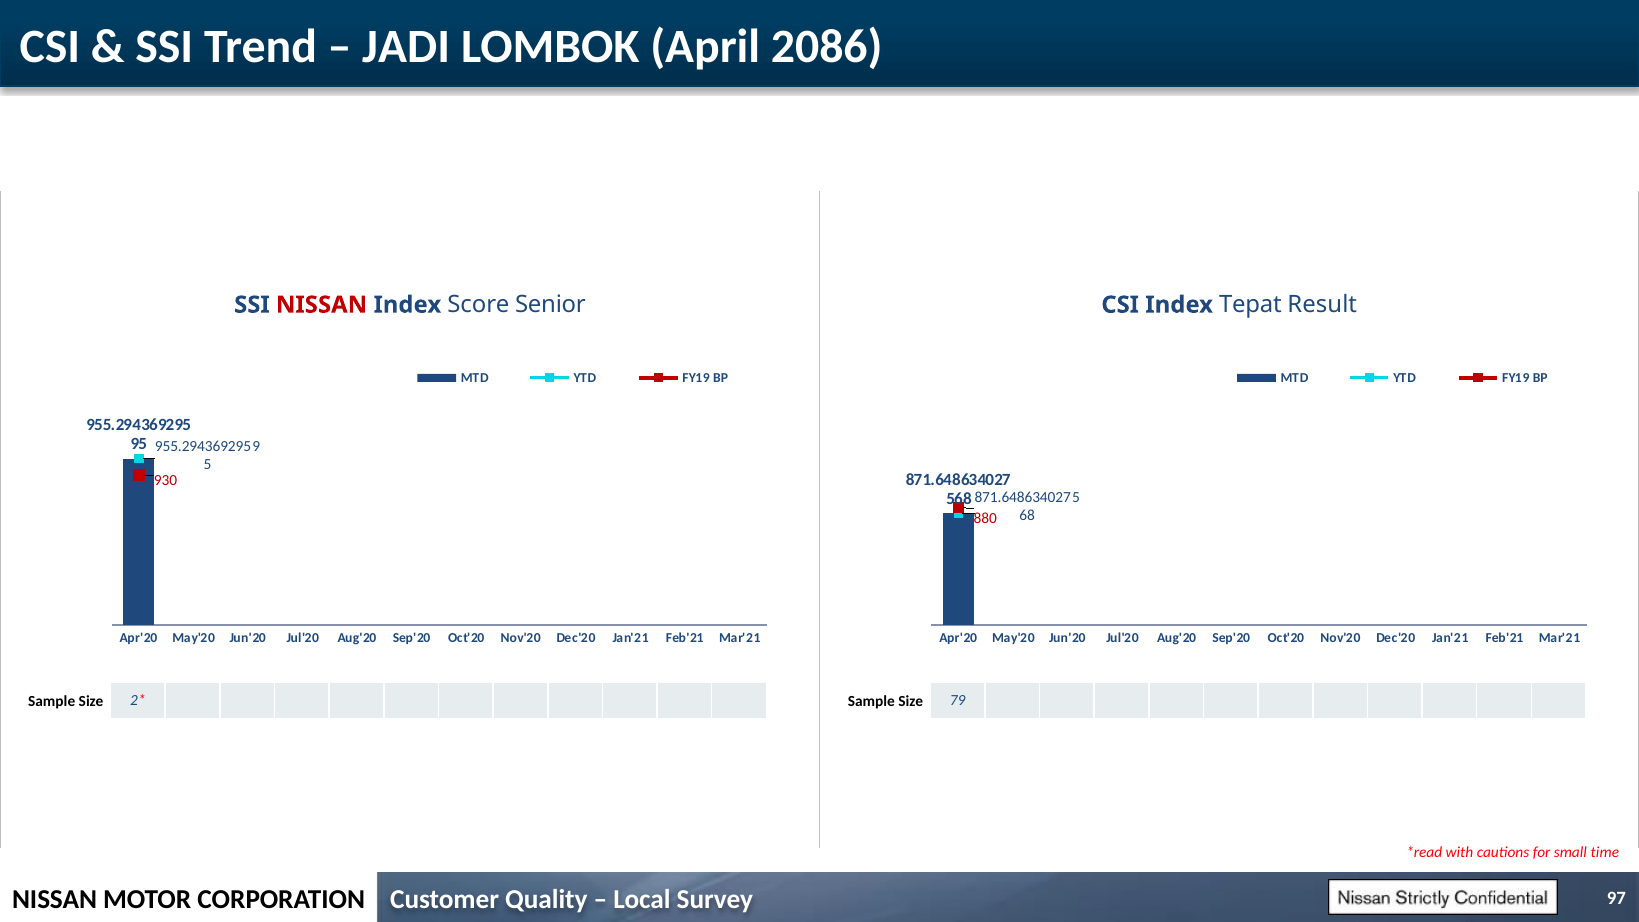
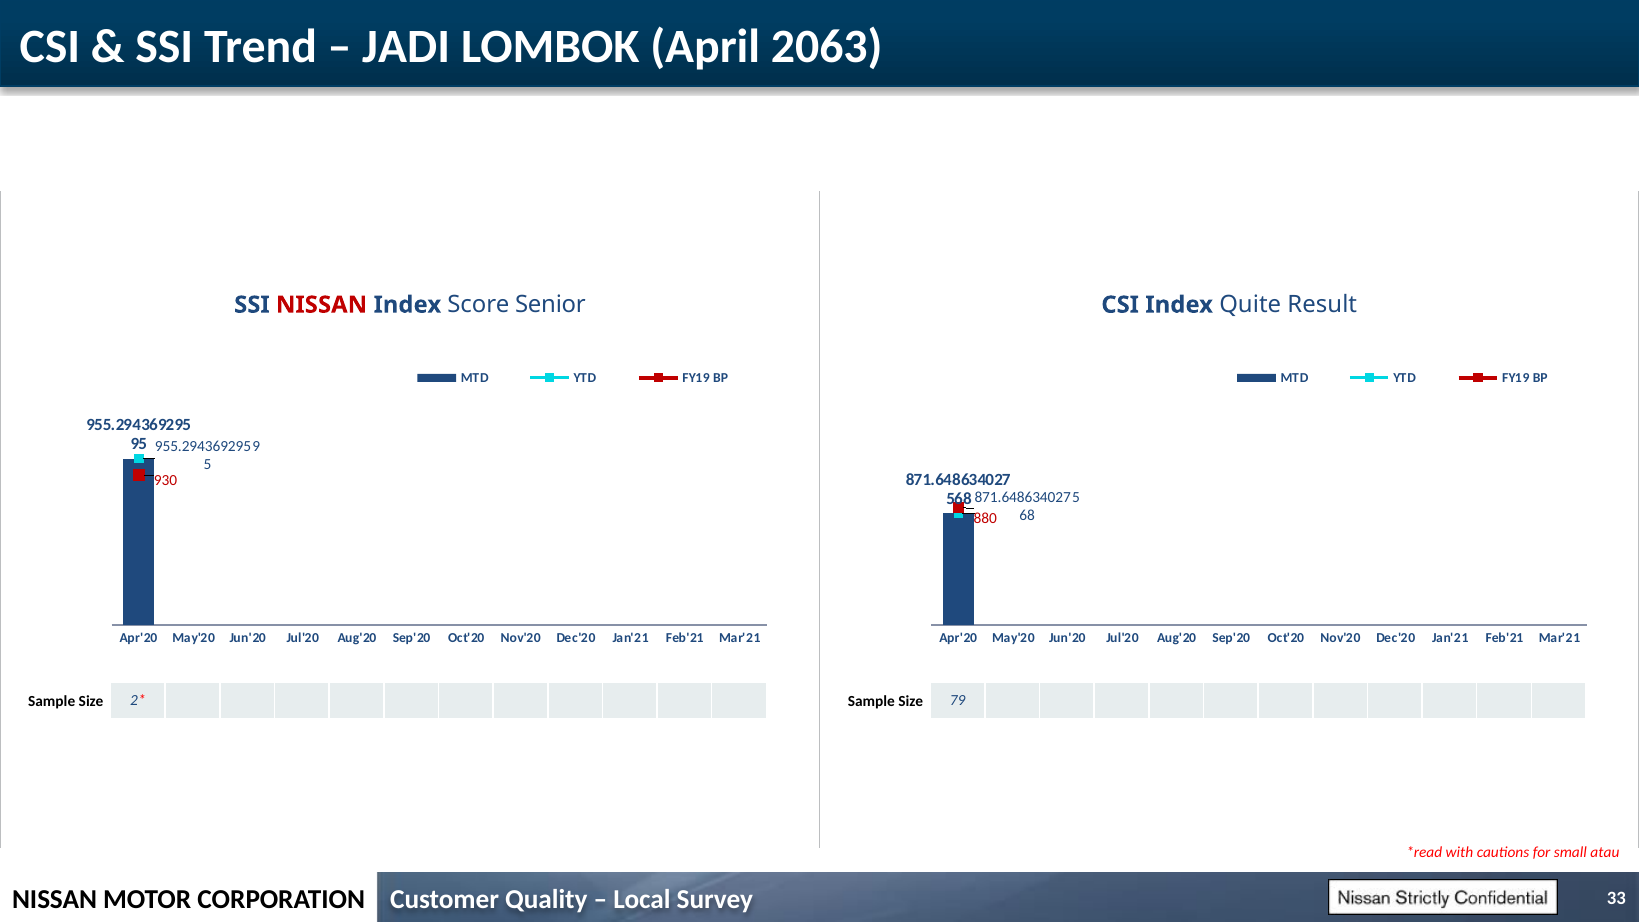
2086: 2086 -> 2063
Tepat: Tepat -> Quite
time: time -> atau
97: 97 -> 33
